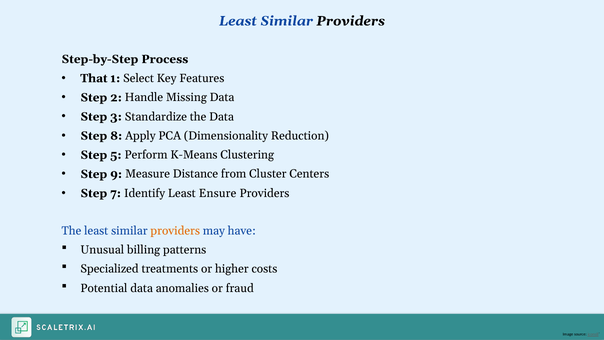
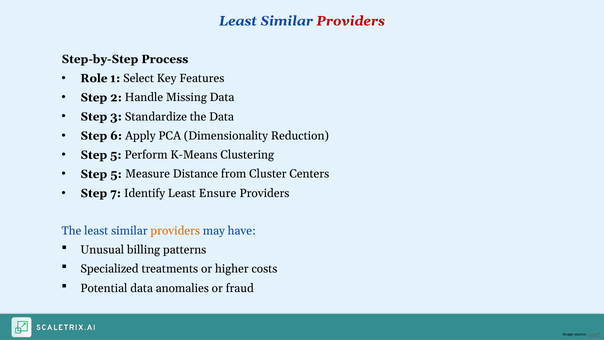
Providers at (351, 21) colour: black -> red
That: That -> Role
8: 8 -> 6
9 at (116, 174): 9 -> 5
